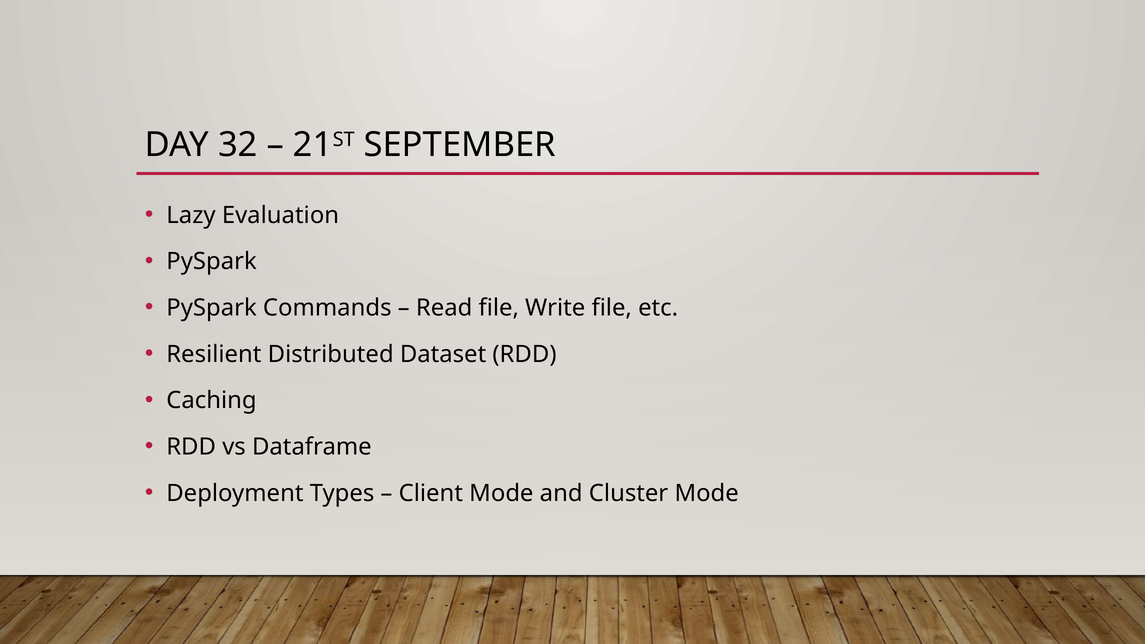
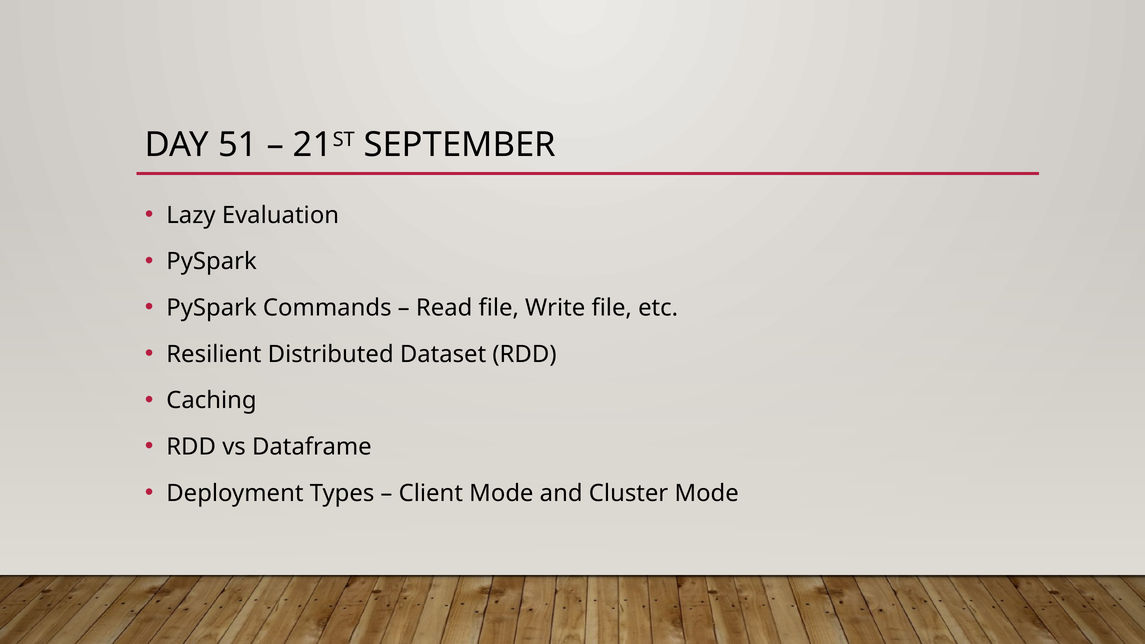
32: 32 -> 51
